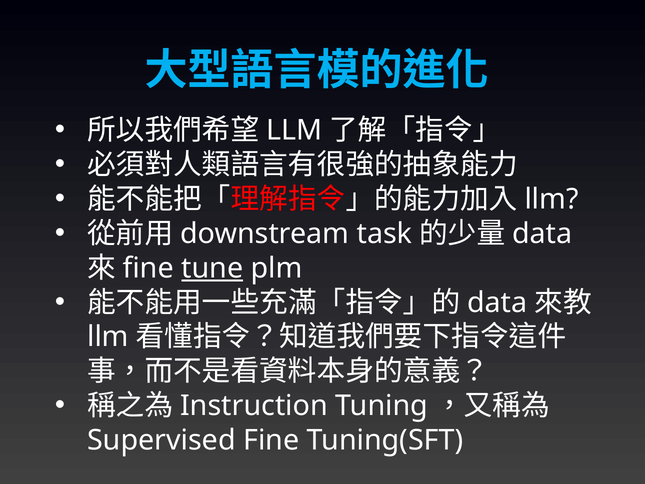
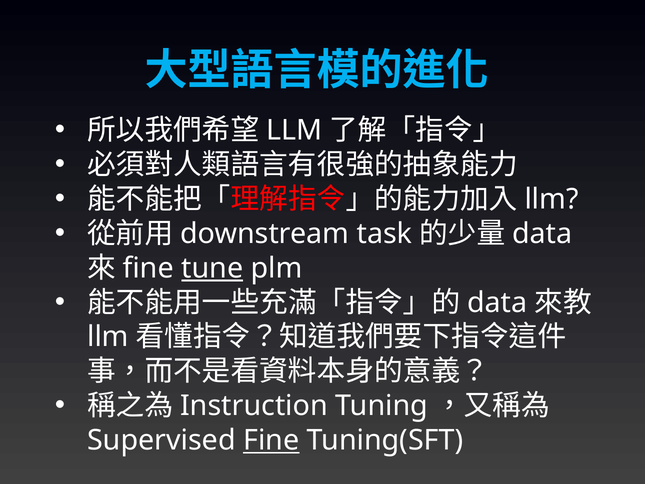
Fine at (271, 440) underline: none -> present
